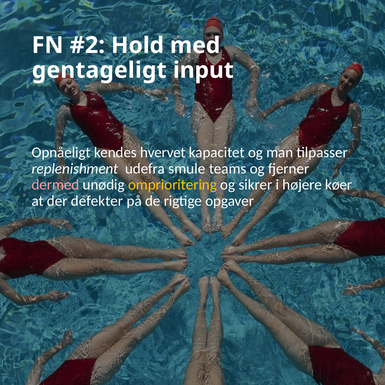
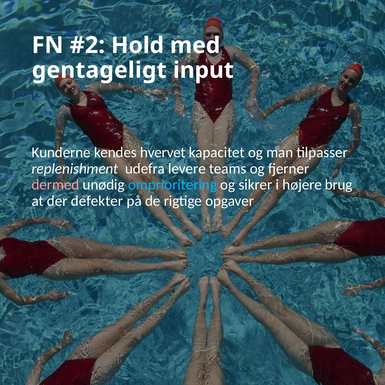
Opnåeligt: Opnåeligt -> Kunderne
smule: smule -> levere
omprioritering colour: yellow -> light blue
køer: køer -> brug
